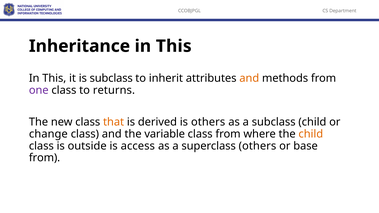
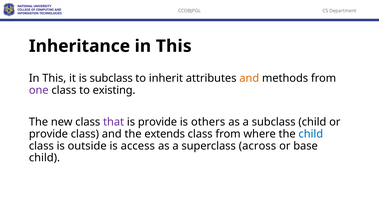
returns: returns -> existing
that colour: orange -> purple
is derived: derived -> provide
change at (48, 134): change -> provide
variable: variable -> extends
child at (311, 134) colour: orange -> blue
superclass others: others -> across
from at (45, 158): from -> child
